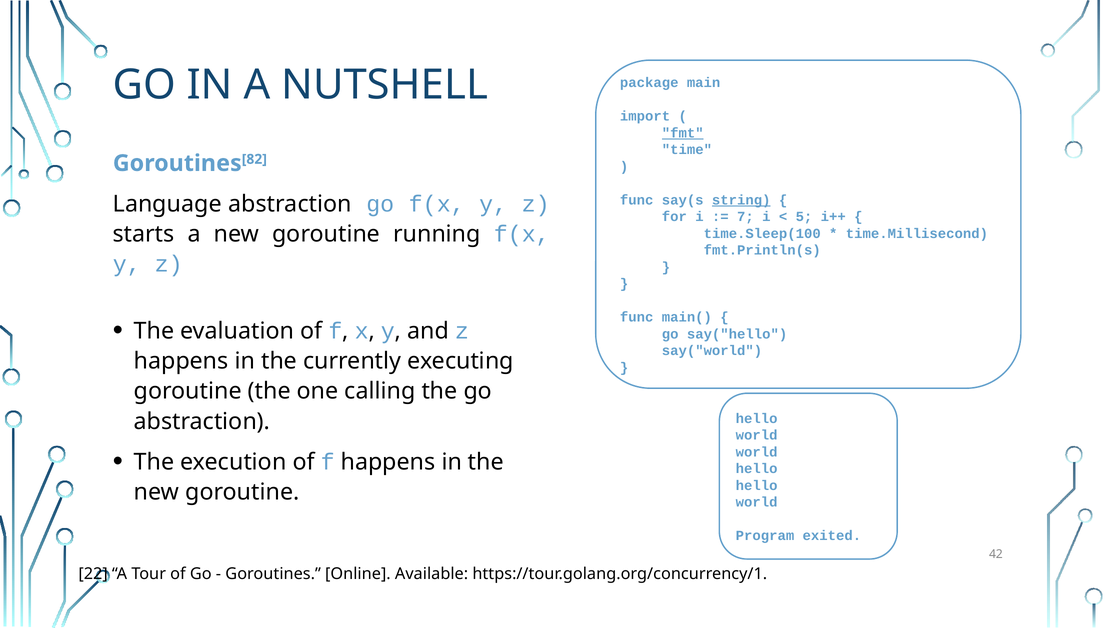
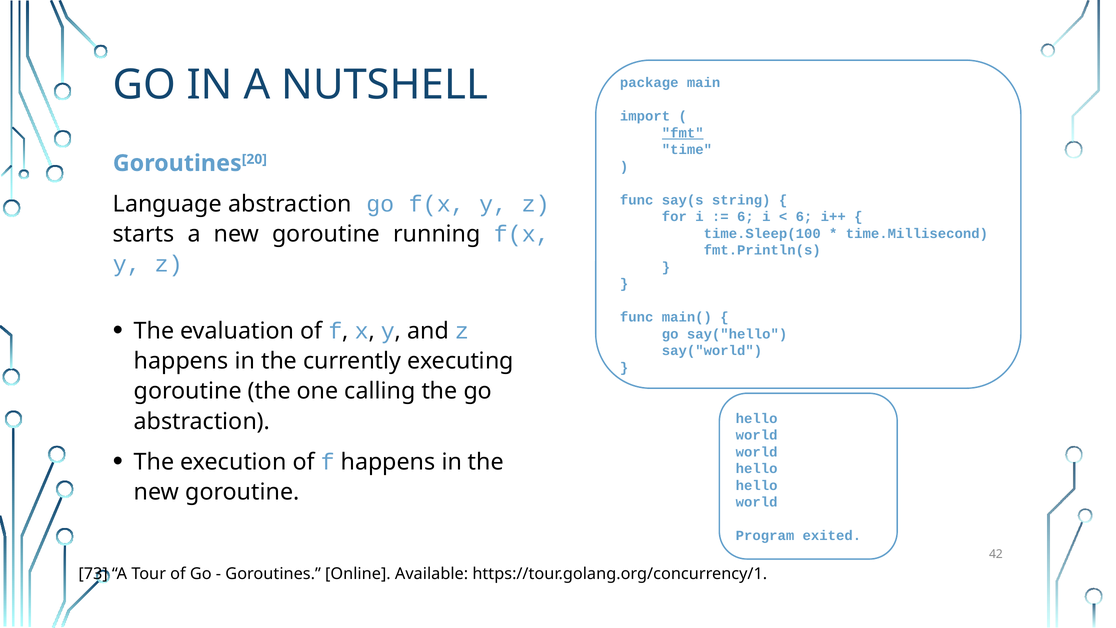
82: 82 -> 20
string underline: present -> none
7 at (745, 217): 7 -> 6
5 at (804, 217): 5 -> 6
22: 22 -> 73
